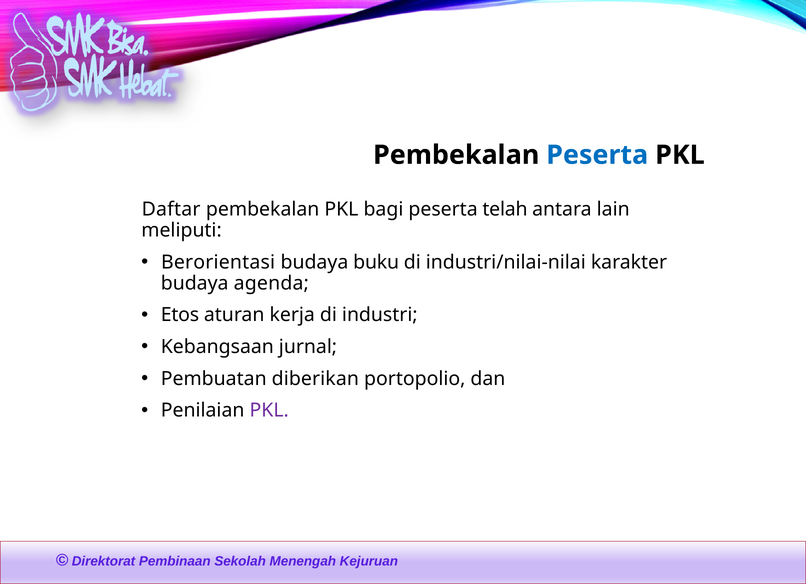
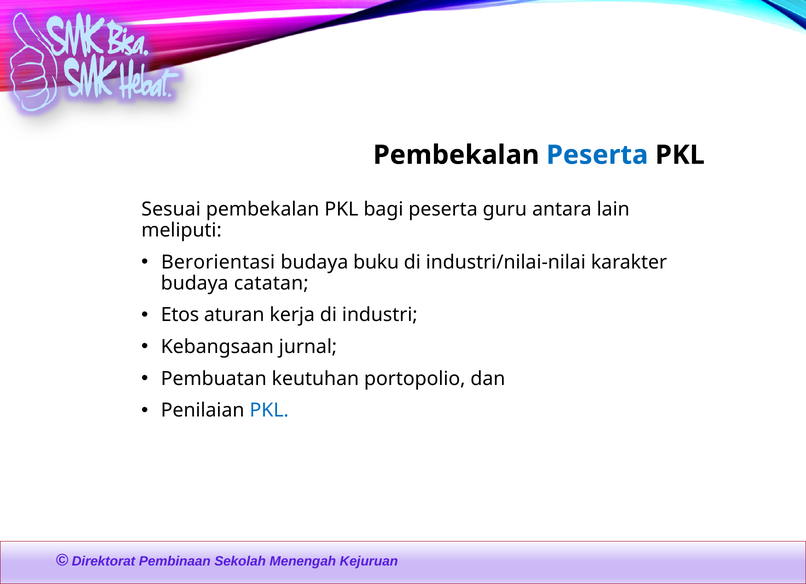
Daftar: Daftar -> Sesuai
telah: telah -> guru
agenda: agenda -> catatan
diberikan: diberikan -> keutuhan
PKL at (269, 410) colour: purple -> blue
